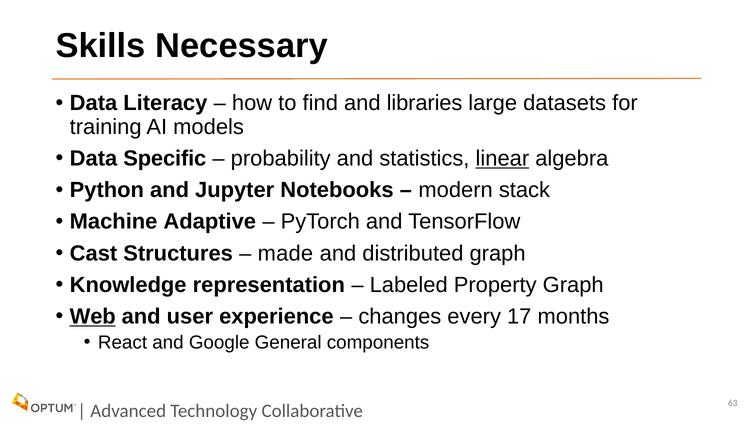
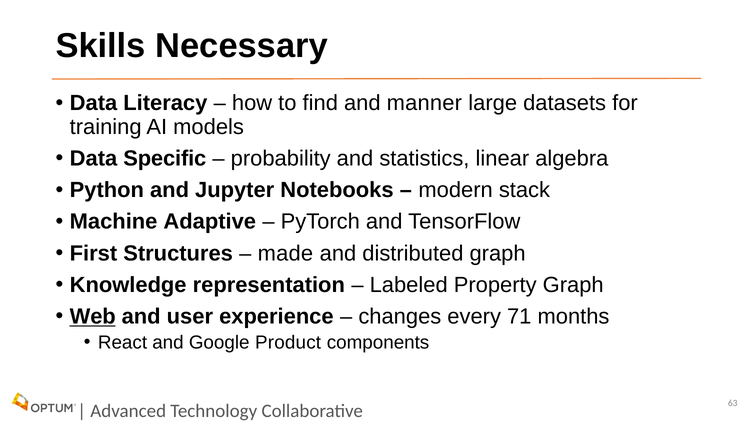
libraries: libraries -> manner
linear underline: present -> none
Cast: Cast -> First
17: 17 -> 71
General: General -> Product
